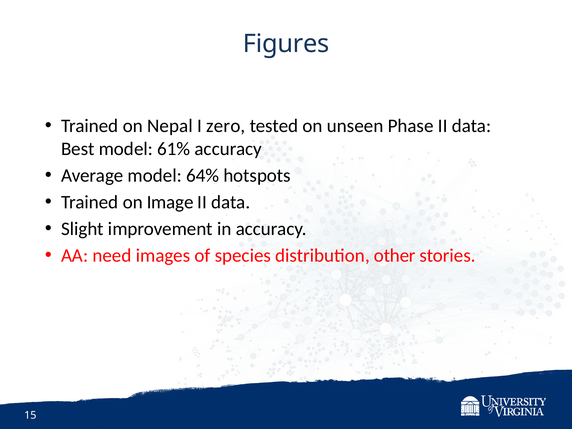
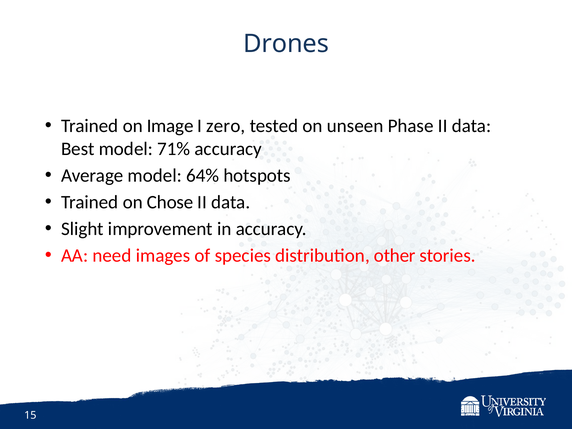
Figures: Figures -> Drones
Nepal: Nepal -> Image
61%: 61% -> 71%
Image: Image -> Chose
